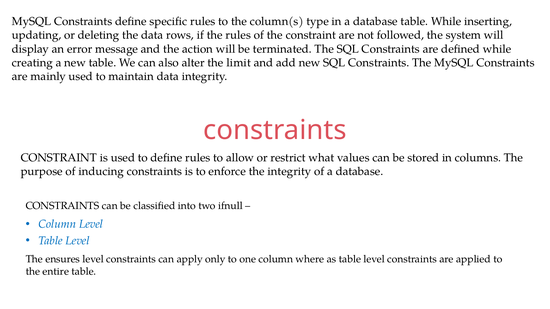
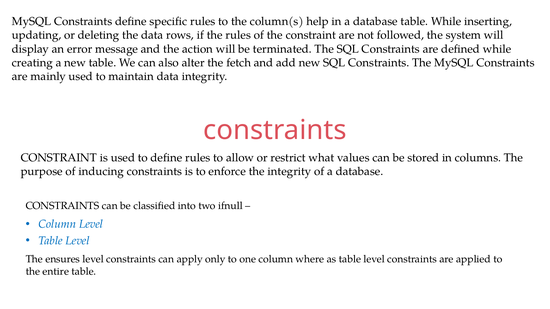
type: type -> help
limit: limit -> fetch
